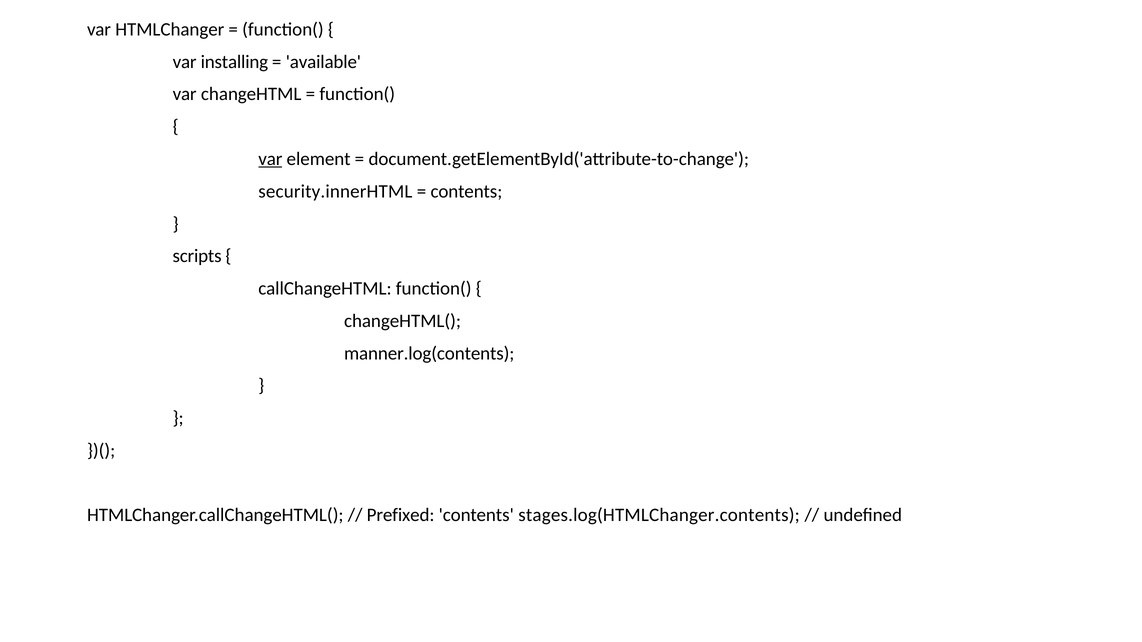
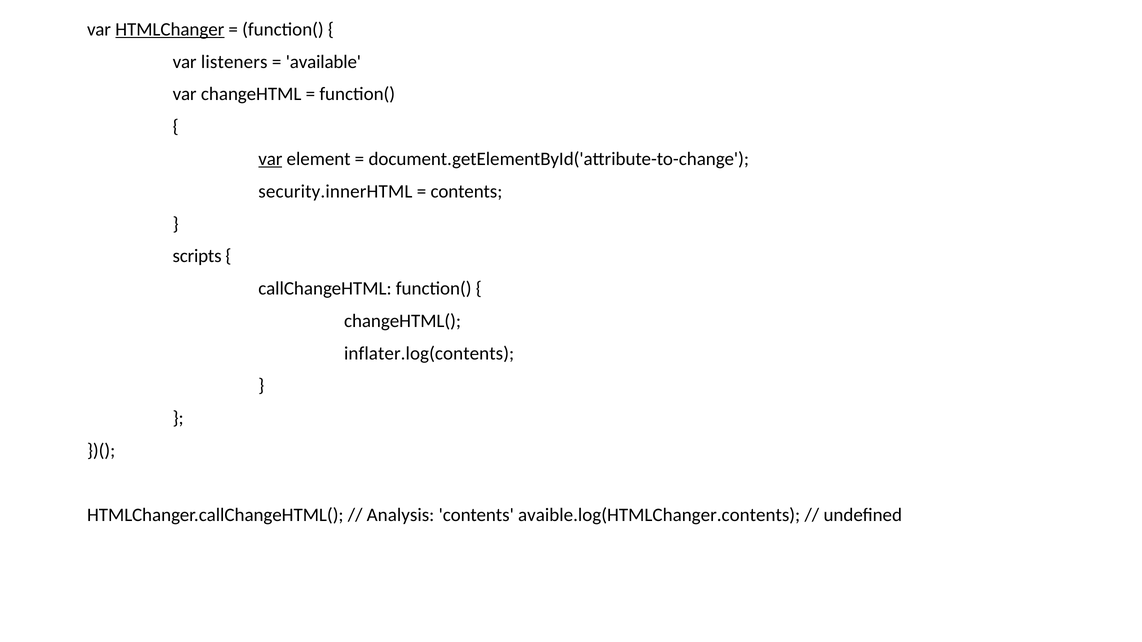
HTMLChanger underline: none -> present
installing: installing -> listeners
manner.log(contents: manner.log(contents -> inflater.log(contents
Prefixed: Prefixed -> Analysis
stages.log(HTMLChanger.contents: stages.log(HTMLChanger.contents -> avaible.log(HTMLChanger.contents
